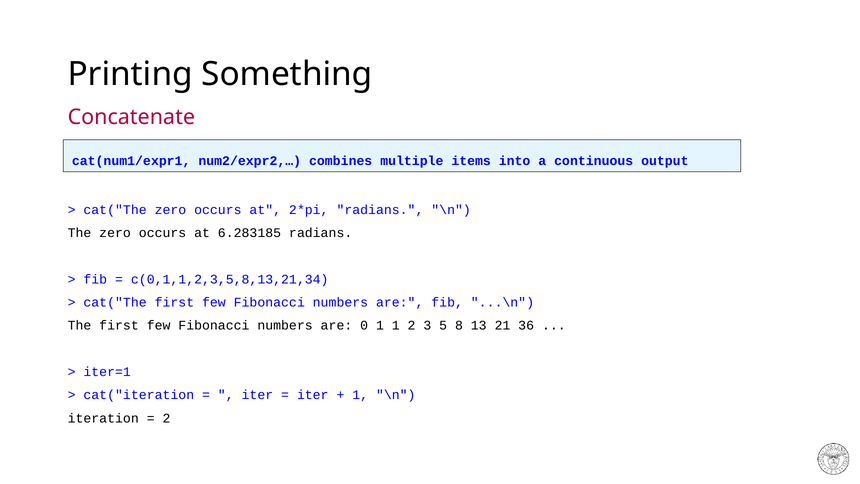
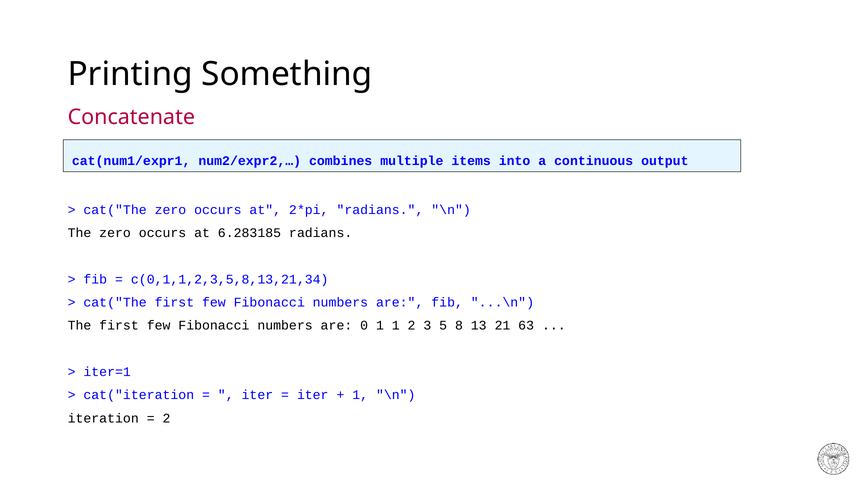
36: 36 -> 63
